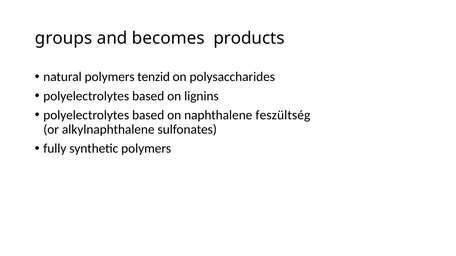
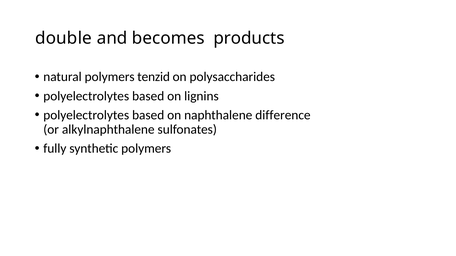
groups: groups -> double
feszültség: feszültség -> difference
